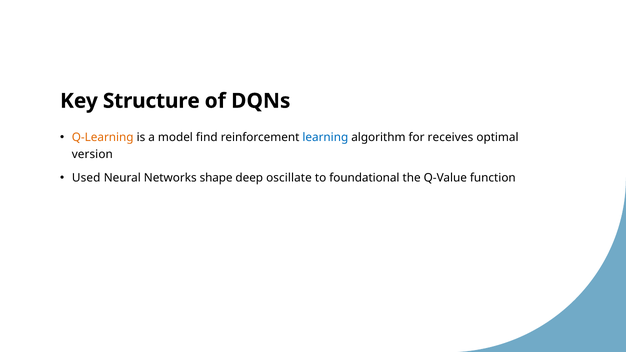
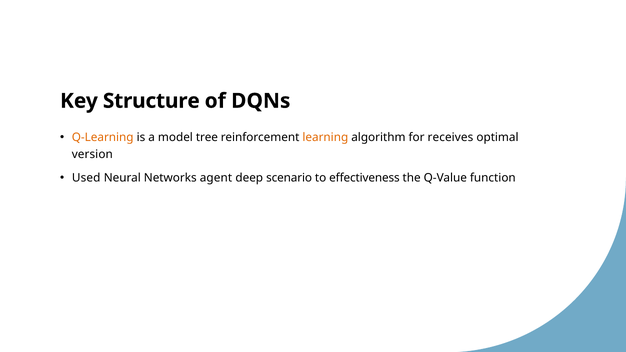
find: find -> tree
learning colour: blue -> orange
shape: shape -> agent
oscillate: oscillate -> scenario
foundational: foundational -> effectiveness
